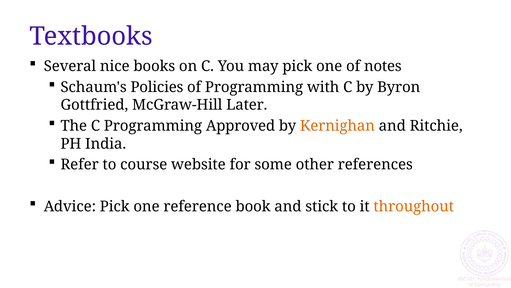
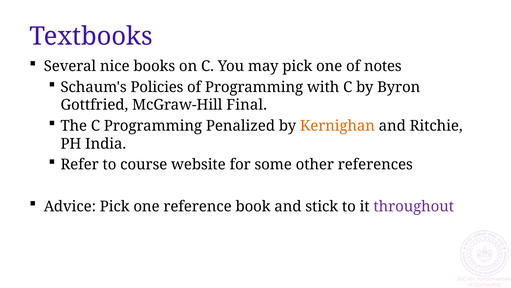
Later: Later -> Final
Approved: Approved -> Penalized
throughout colour: orange -> purple
